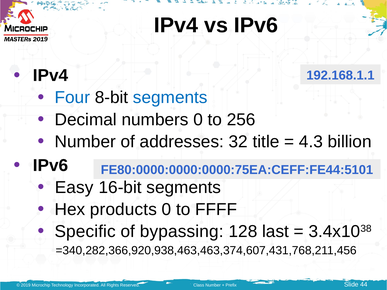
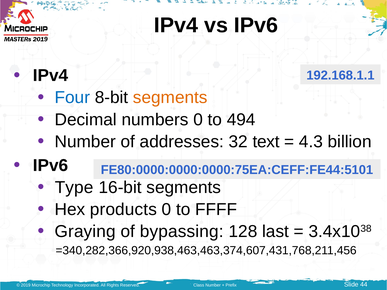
segments at (170, 98) colour: blue -> orange
256: 256 -> 494
title: title -> text
Easy: Easy -> Type
Specific: Specific -> Graying
